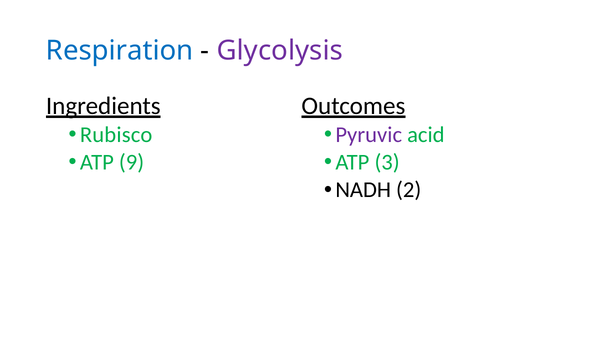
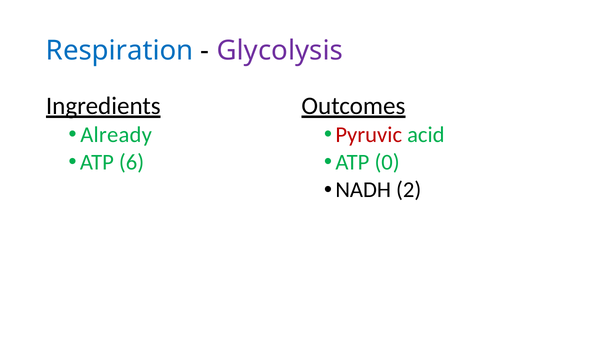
Rubisco: Rubisco -> Already
Pyruvic colour: purple -> red
9: 9 -> 6
3: 3 -> 0
